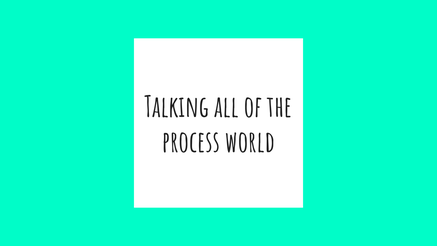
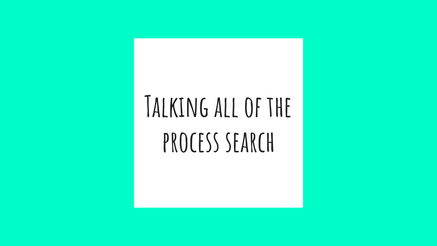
world: world -> search
